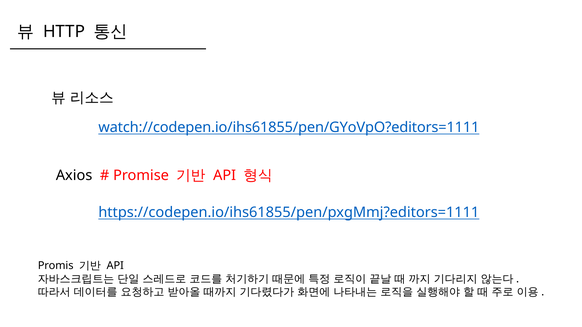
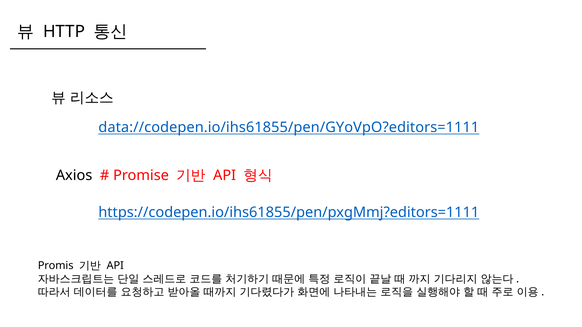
watch://codepen.io/ihs61855/pen/GYoVpO?editors=1111: watch://codepen.io/ihs61855/pen/GYoVpO?editors=1111 -> data://codepen.io/ihs61855/pen/GYoVpO?editors=1111
